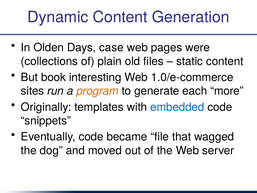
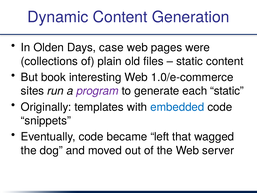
program colour: orange -> purple
each more: more -> static
file: file -> left
